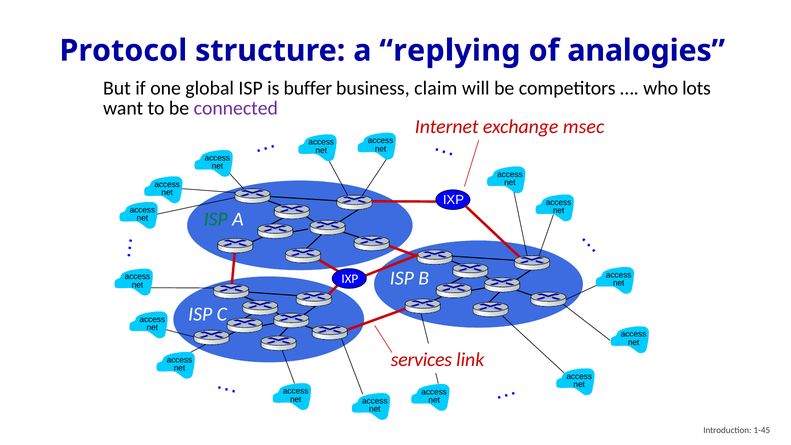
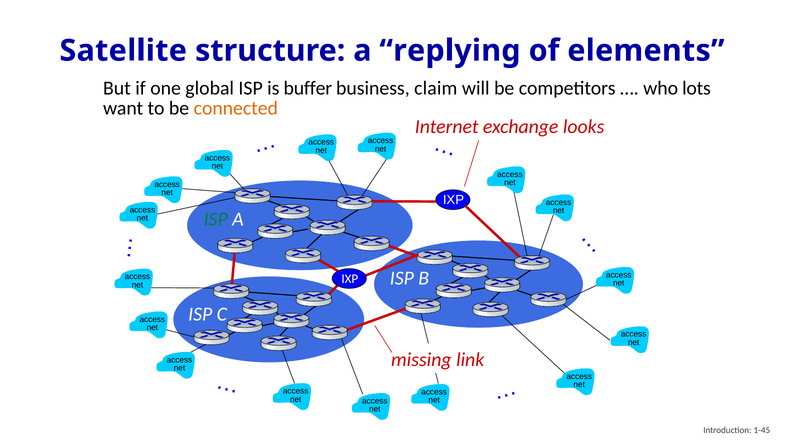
Protocol: Protocol -> Satellite
analogies: analogies -> elements
connected colour: purple -> orange
msec: msec -> looks
services: services -> missing
